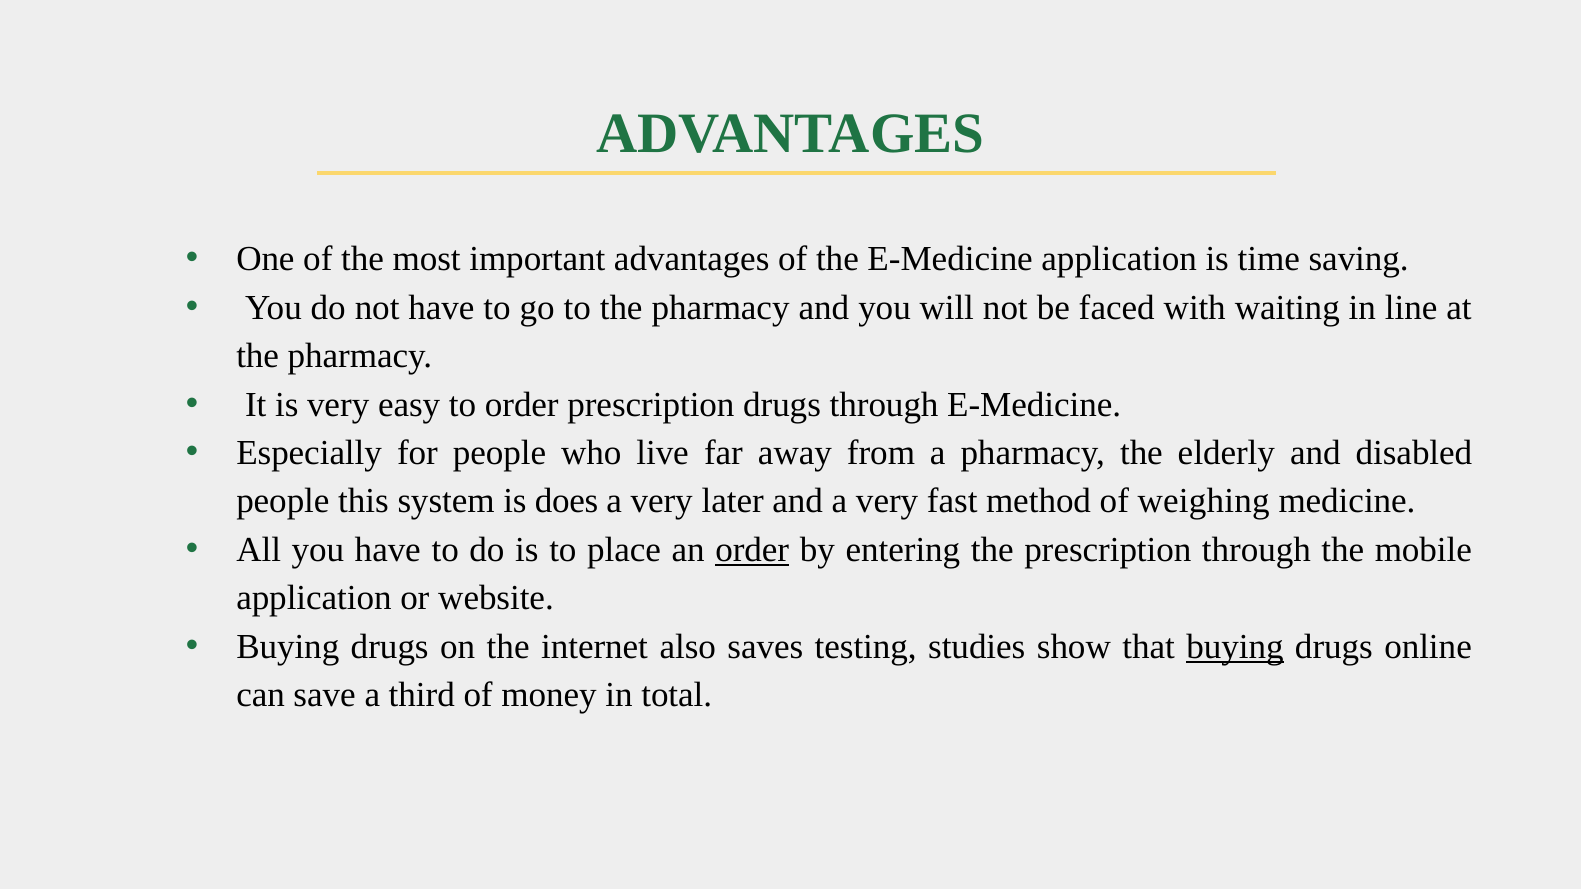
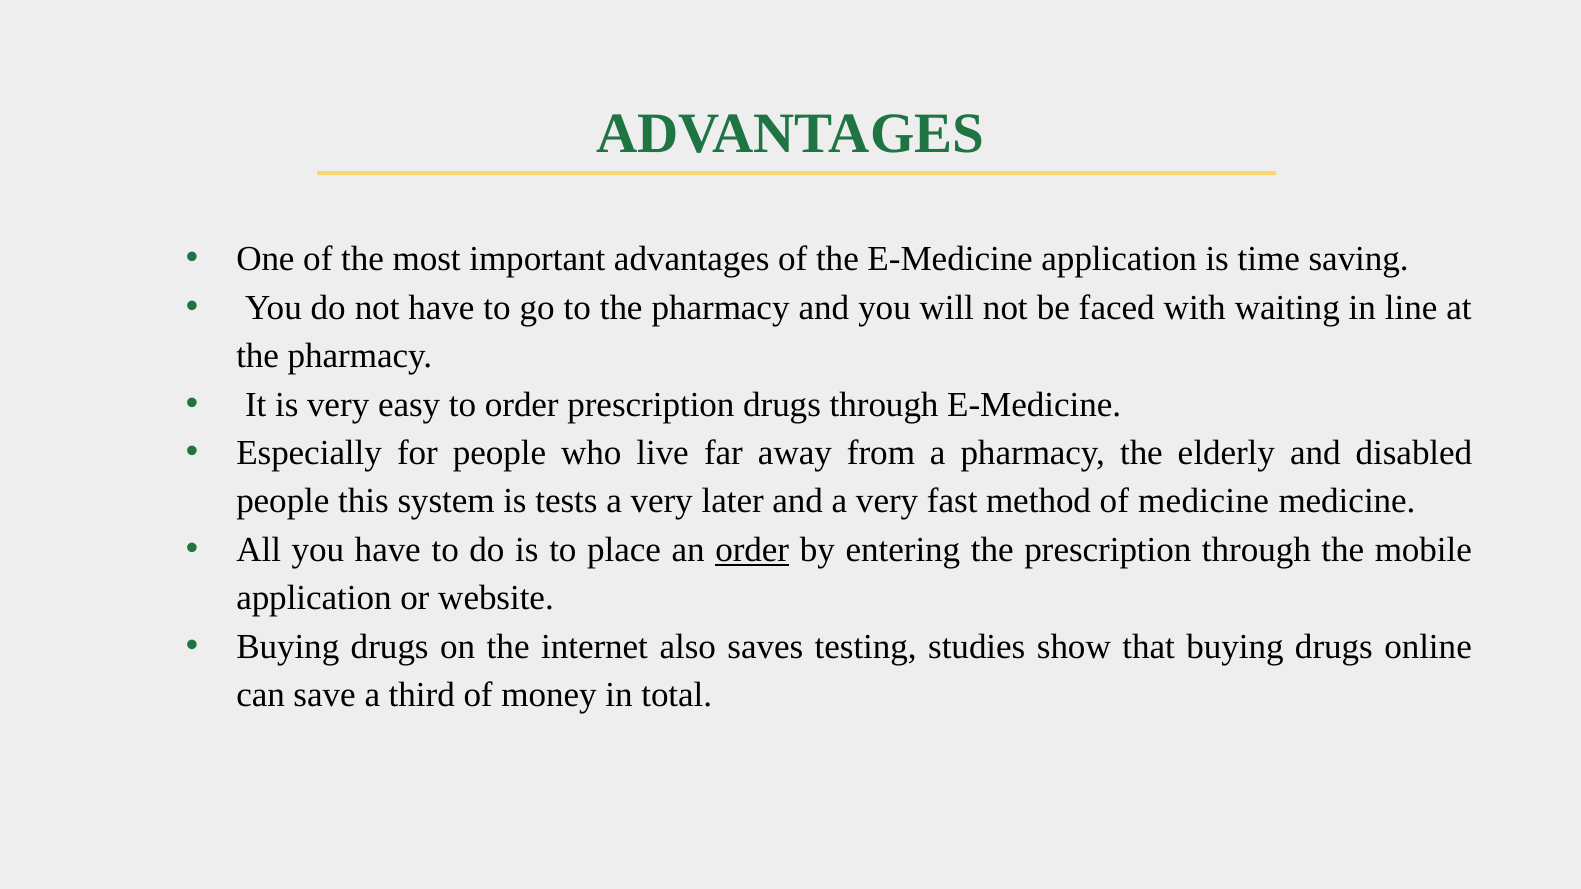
does: does -> tests
of weighing: weighing -> medicine
buying at (1235, 647) underline: present -> none
